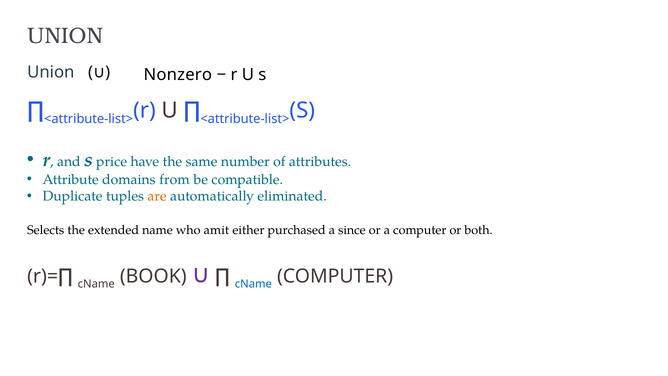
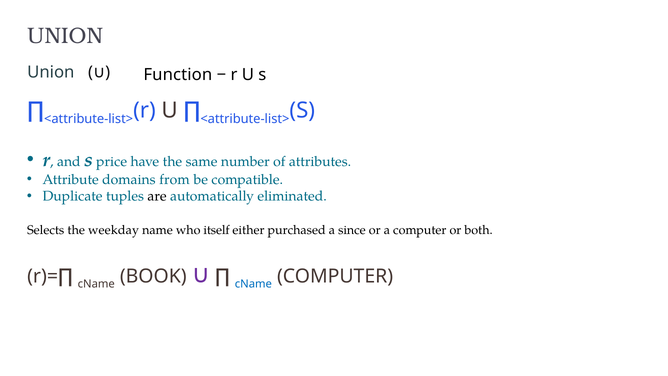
Nonzero: Nonzero -> Function
are colour: orange -> black
extended: extended -> weekday
amit: amit -> itself
